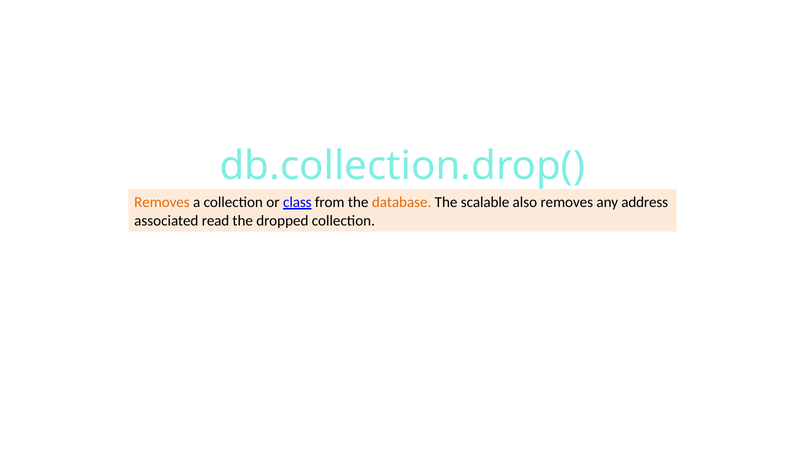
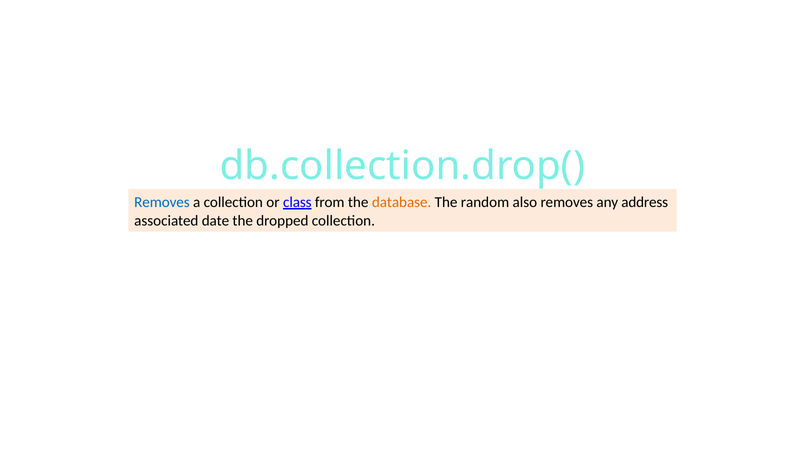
Removes at (162, 202) colour: orange -> blue
scalable: scalable -> random
read: read -> date
